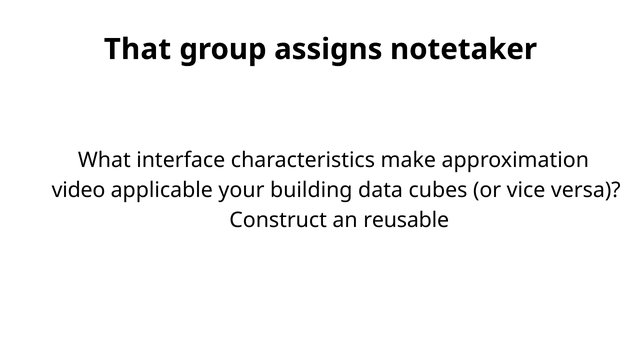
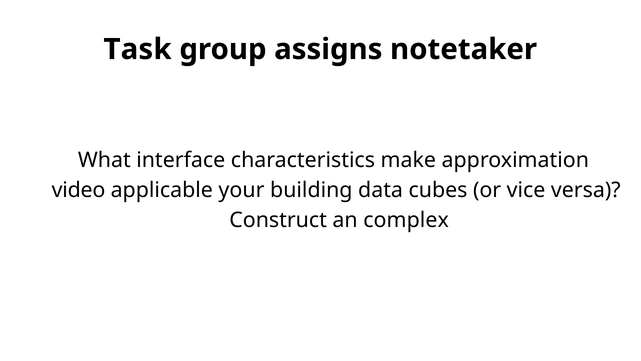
That: That -> Task
reusable: reusable -> complex
